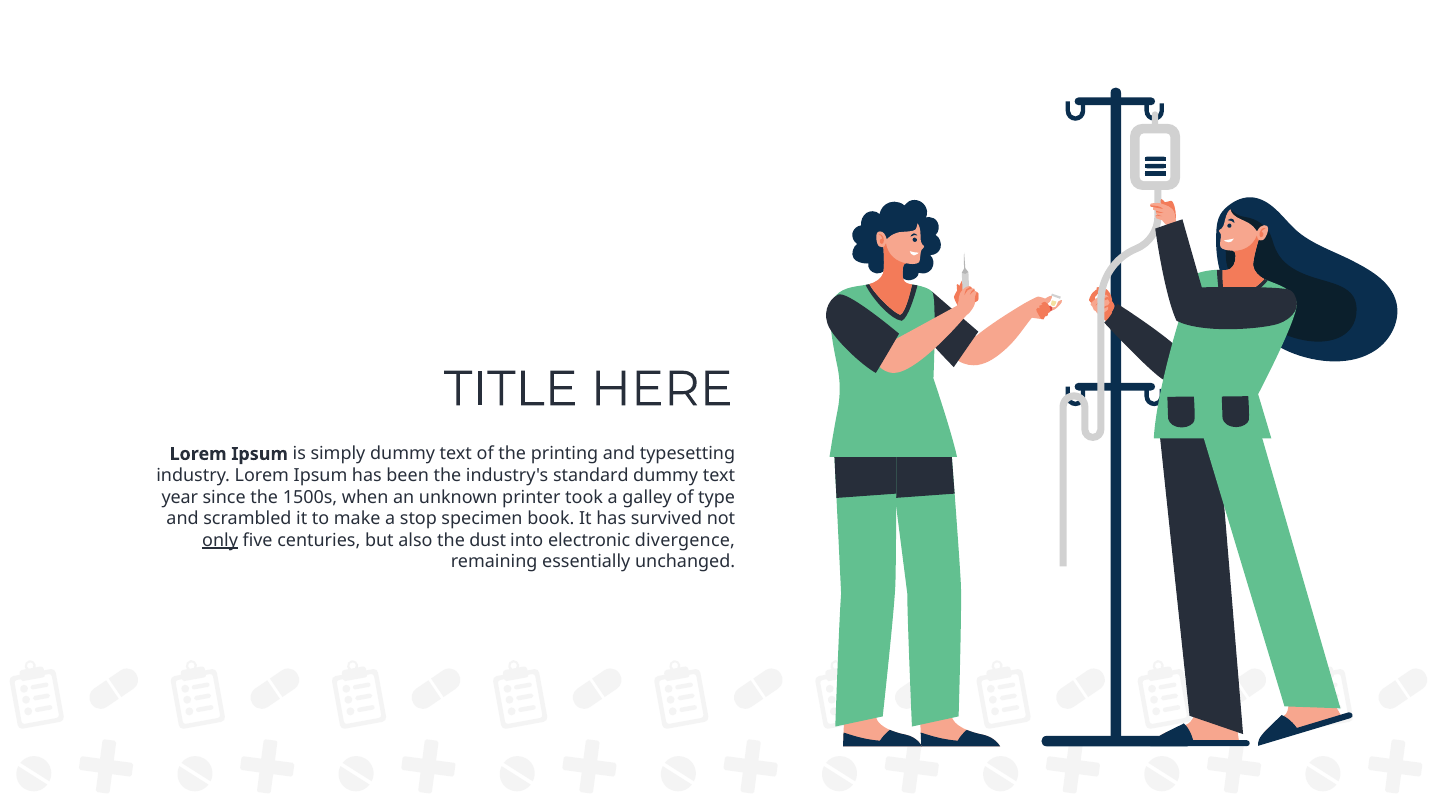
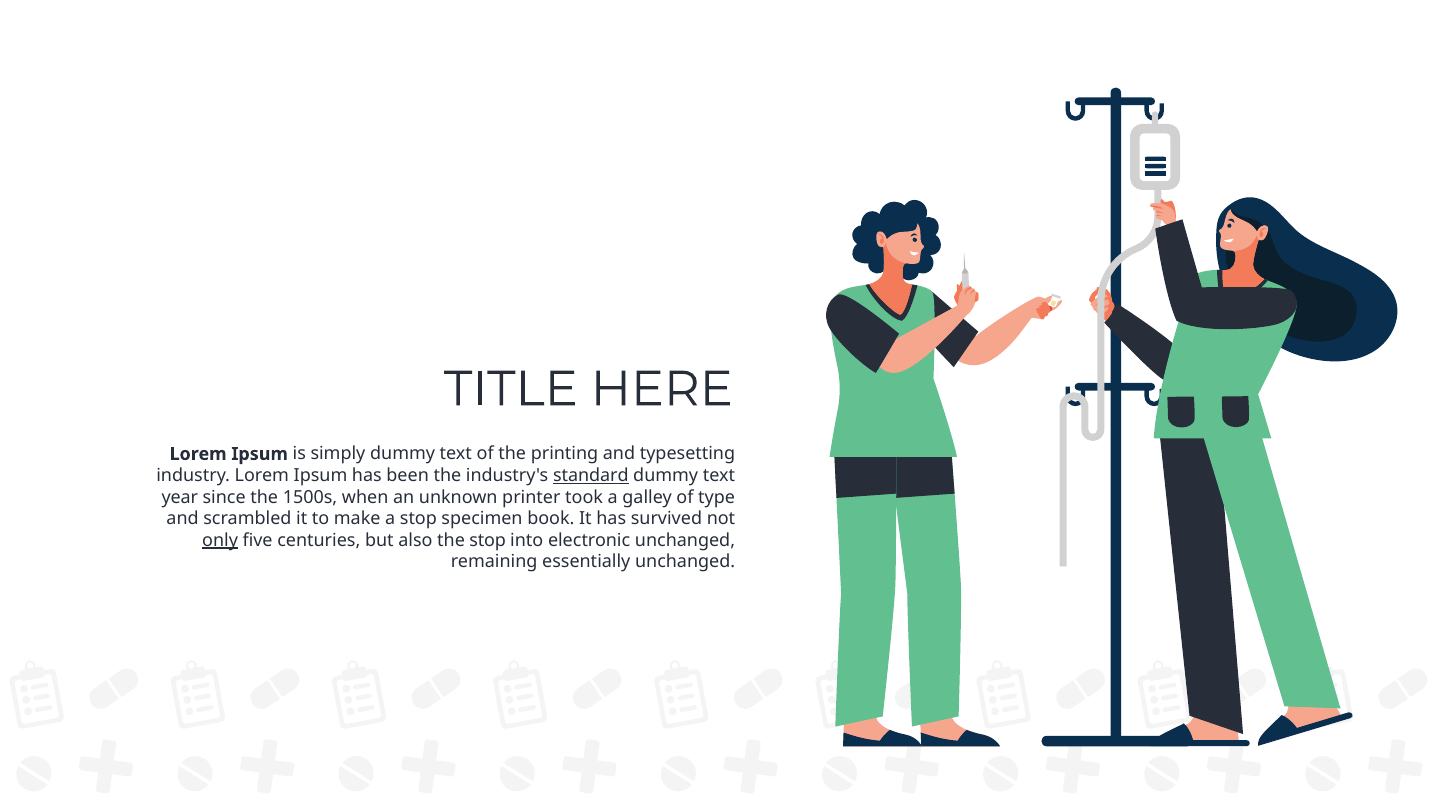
standard underline: none -> present
the dust: dust -> stop
electronic divergence: divergence -> unchanged
